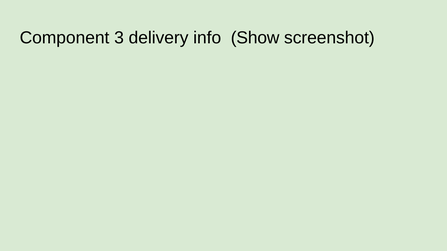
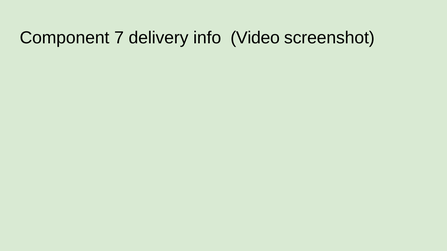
3: 3 -> 7
Show: Show -> Video
